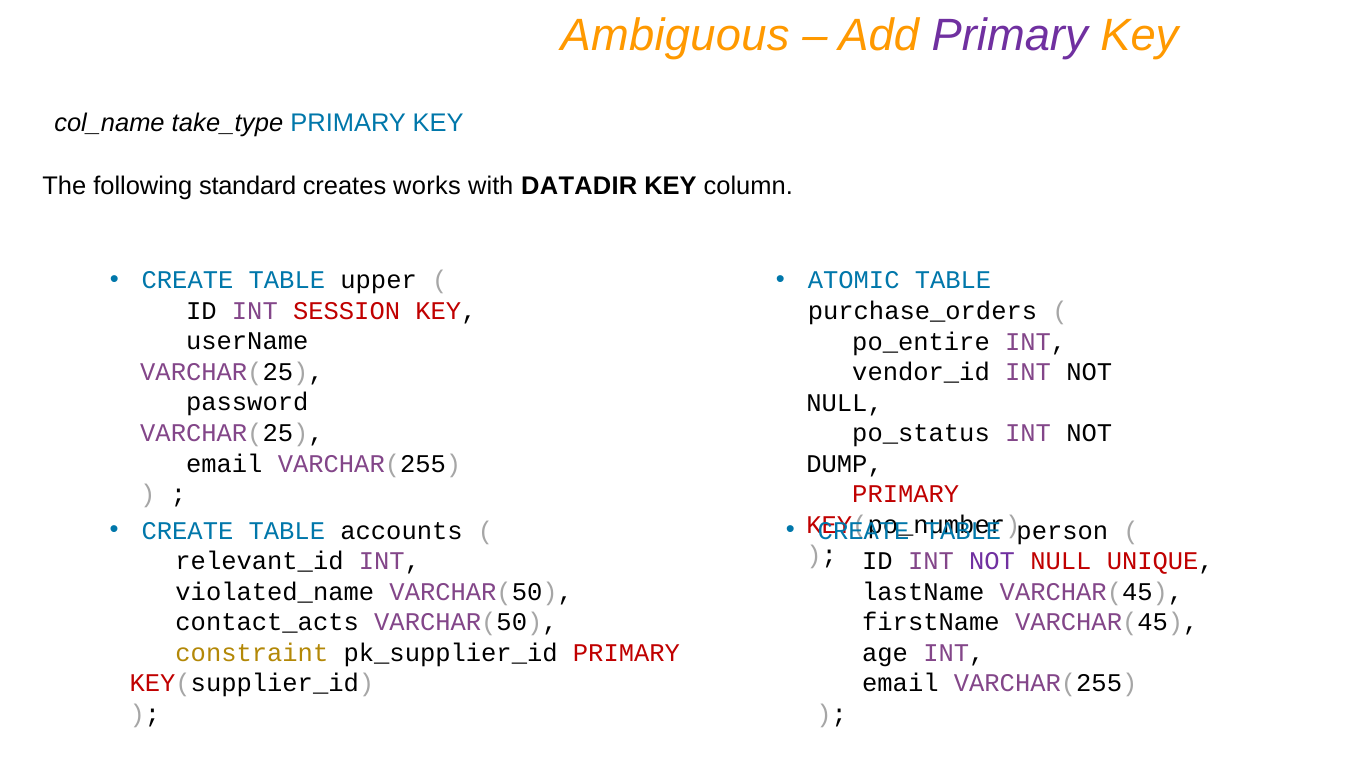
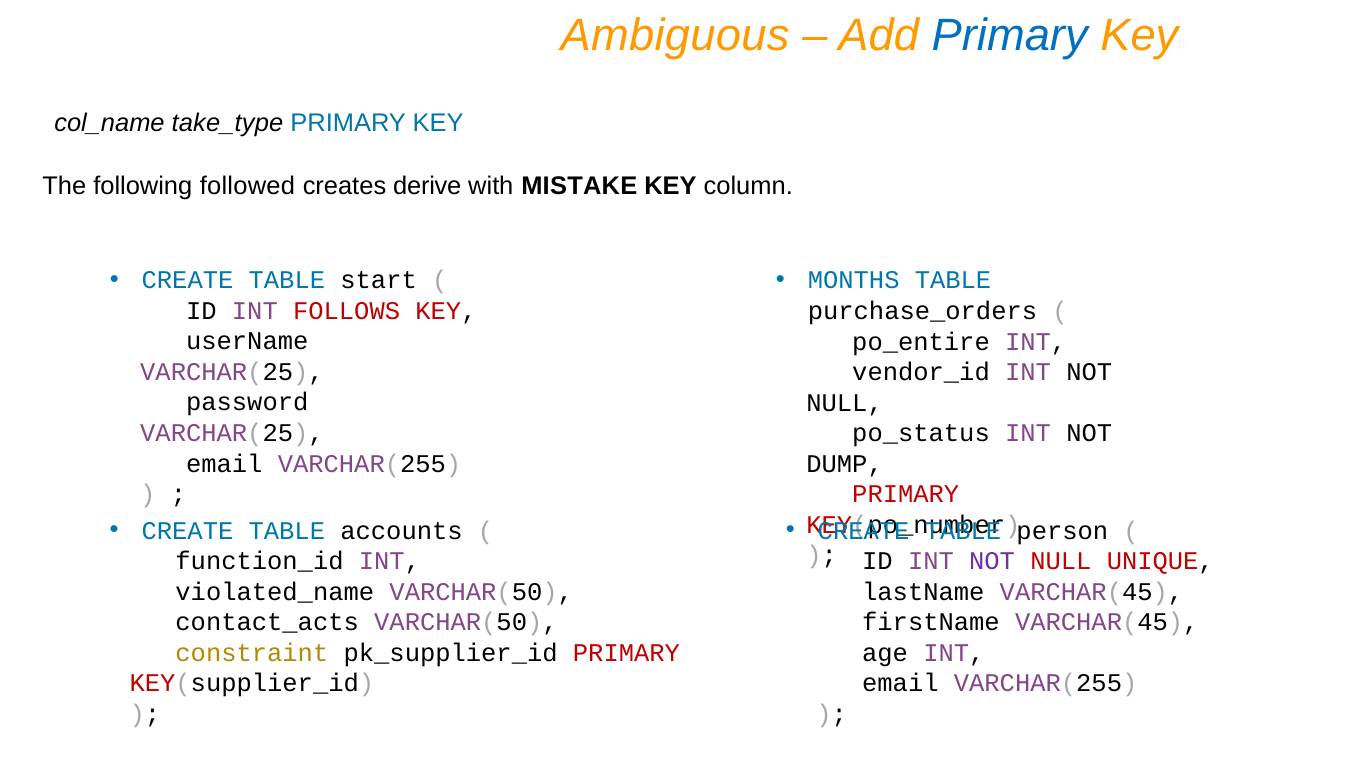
Primary at (1010, 35) colour: purple -> blue
standard: standard -> followed
works: works -> derive
DATADIR: DATADIR -> MISTAKE
upper: upper -> start
ATOMIC: ATOMIC -> MONTHS
SESSION: SESSION -> FOLLOWS
relevant_id: relevant_id -> function_id
